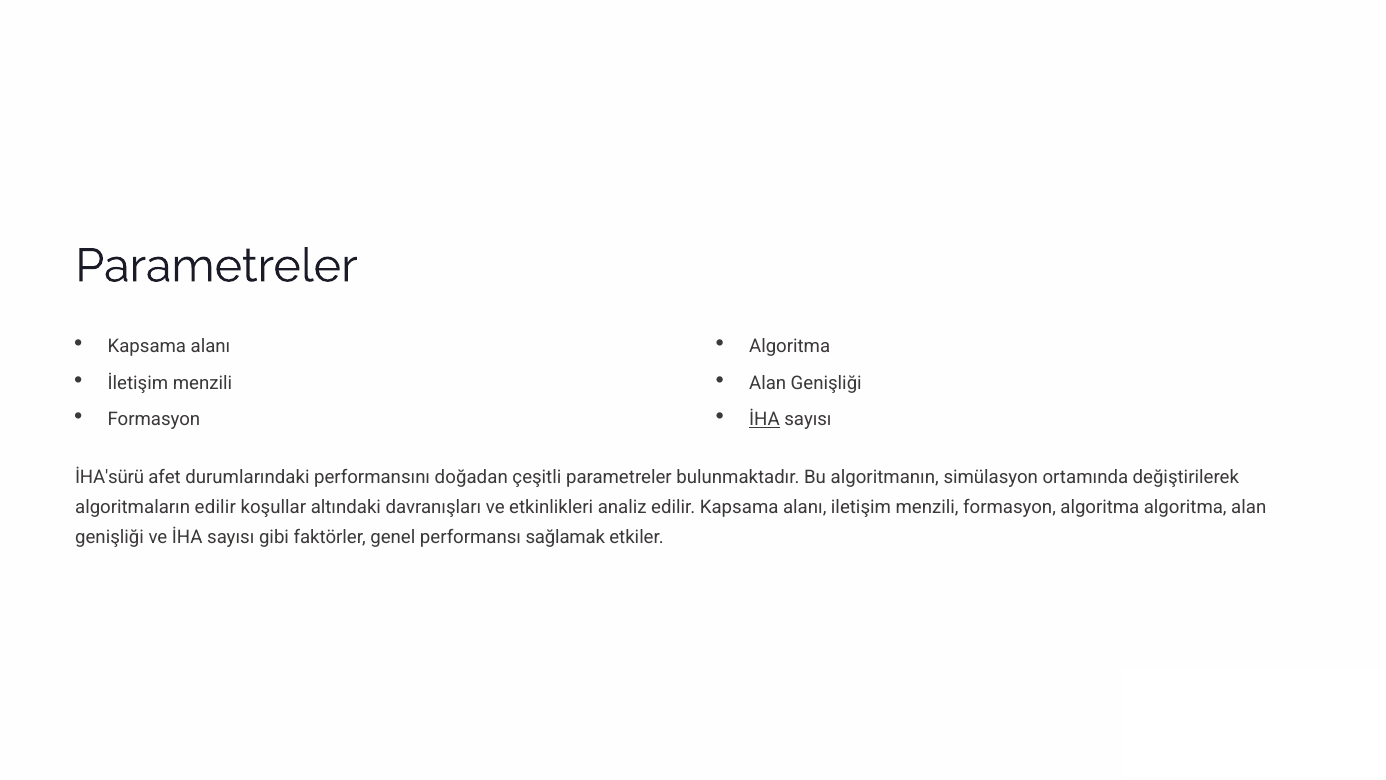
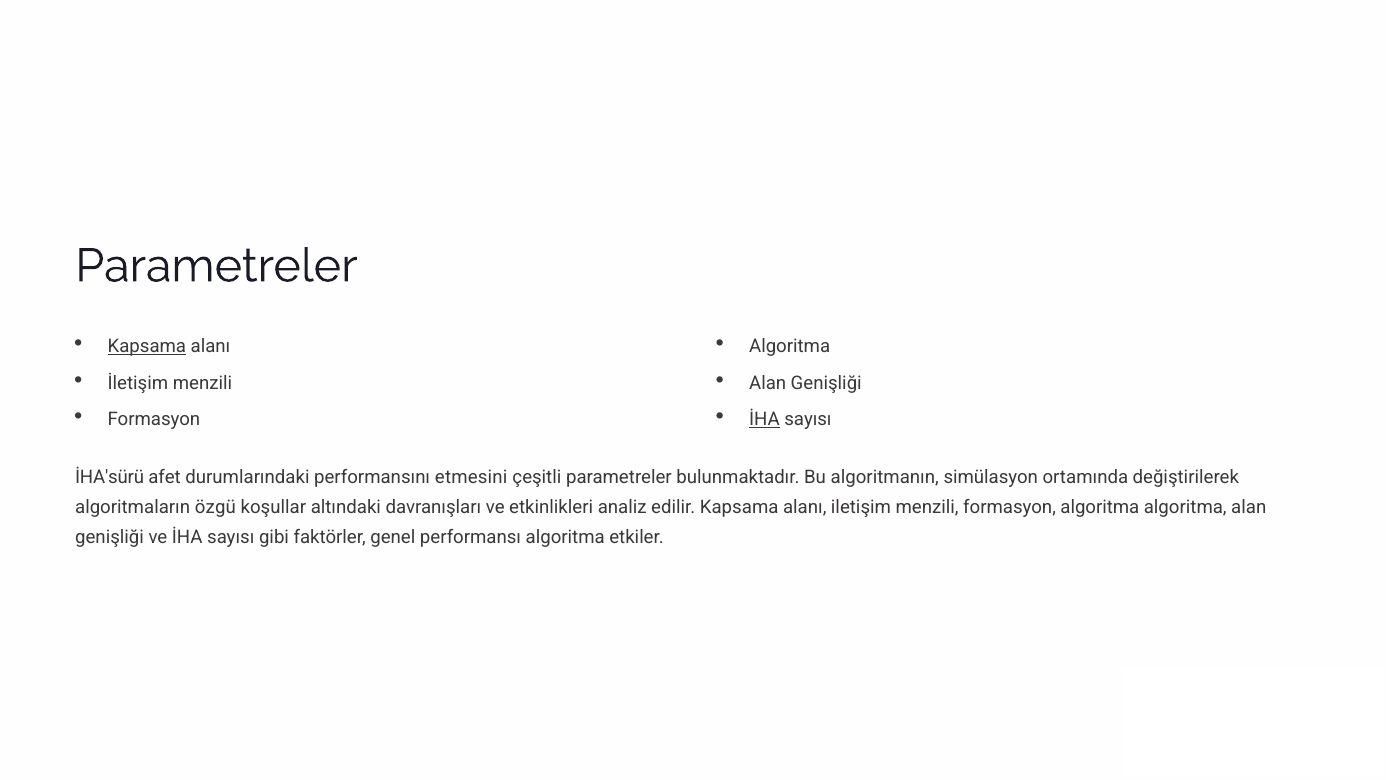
Kapsama at (147, 346) underline: none -> present
doğadan: doğadan -> etmesini
algoritmaların edilir: edilir -> özgü
performansı sağlamak: sağlamak -> algoritma
